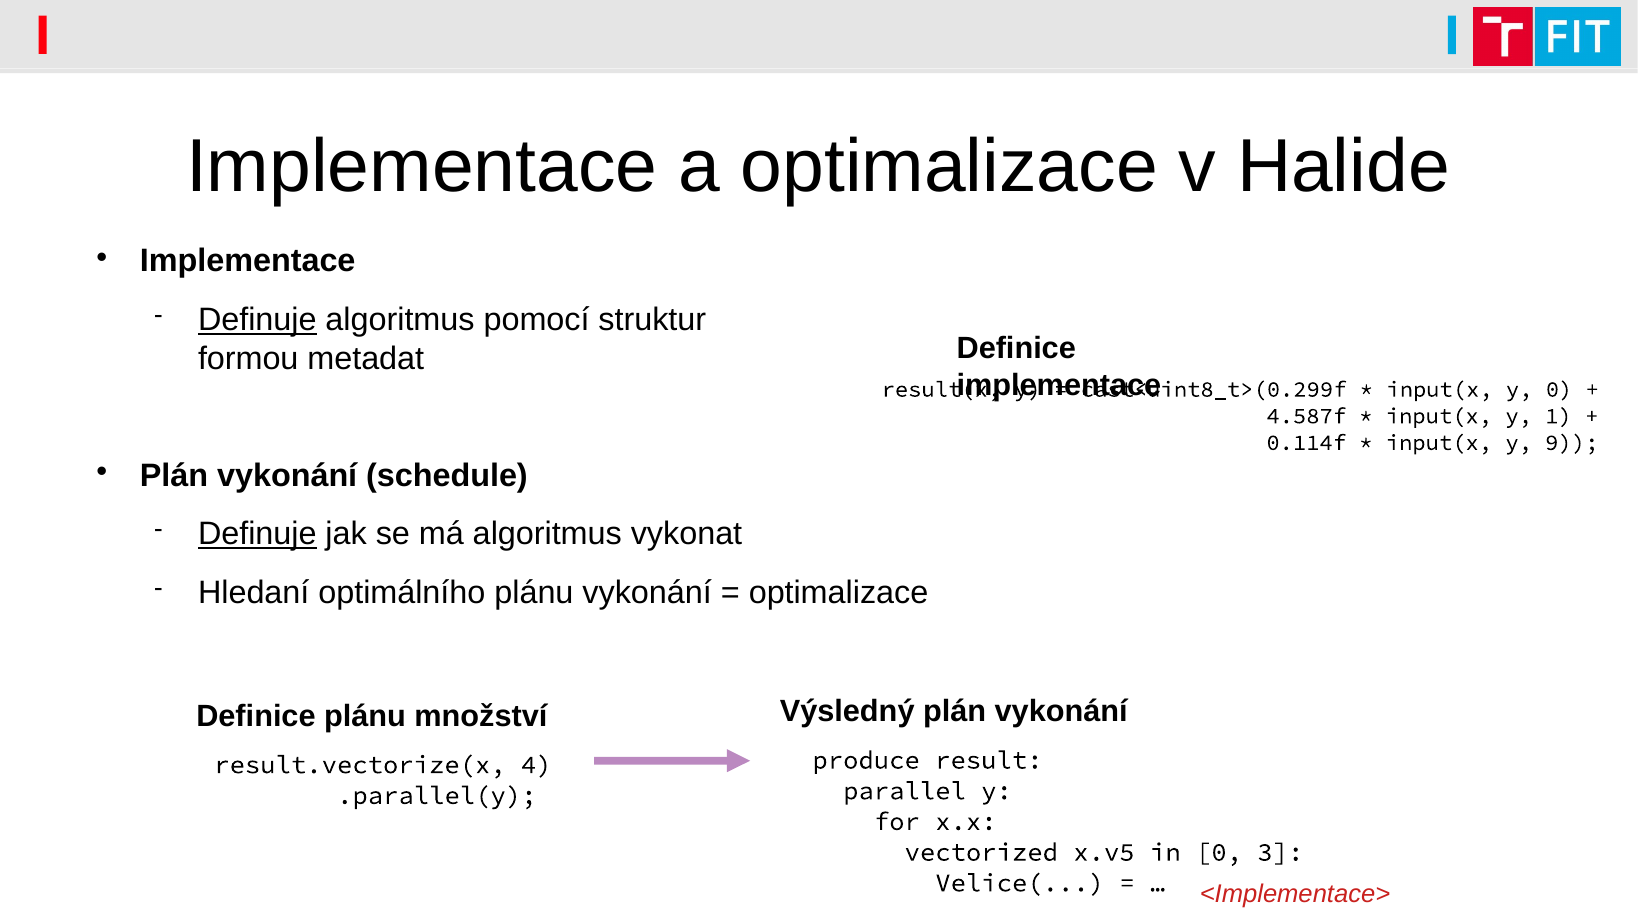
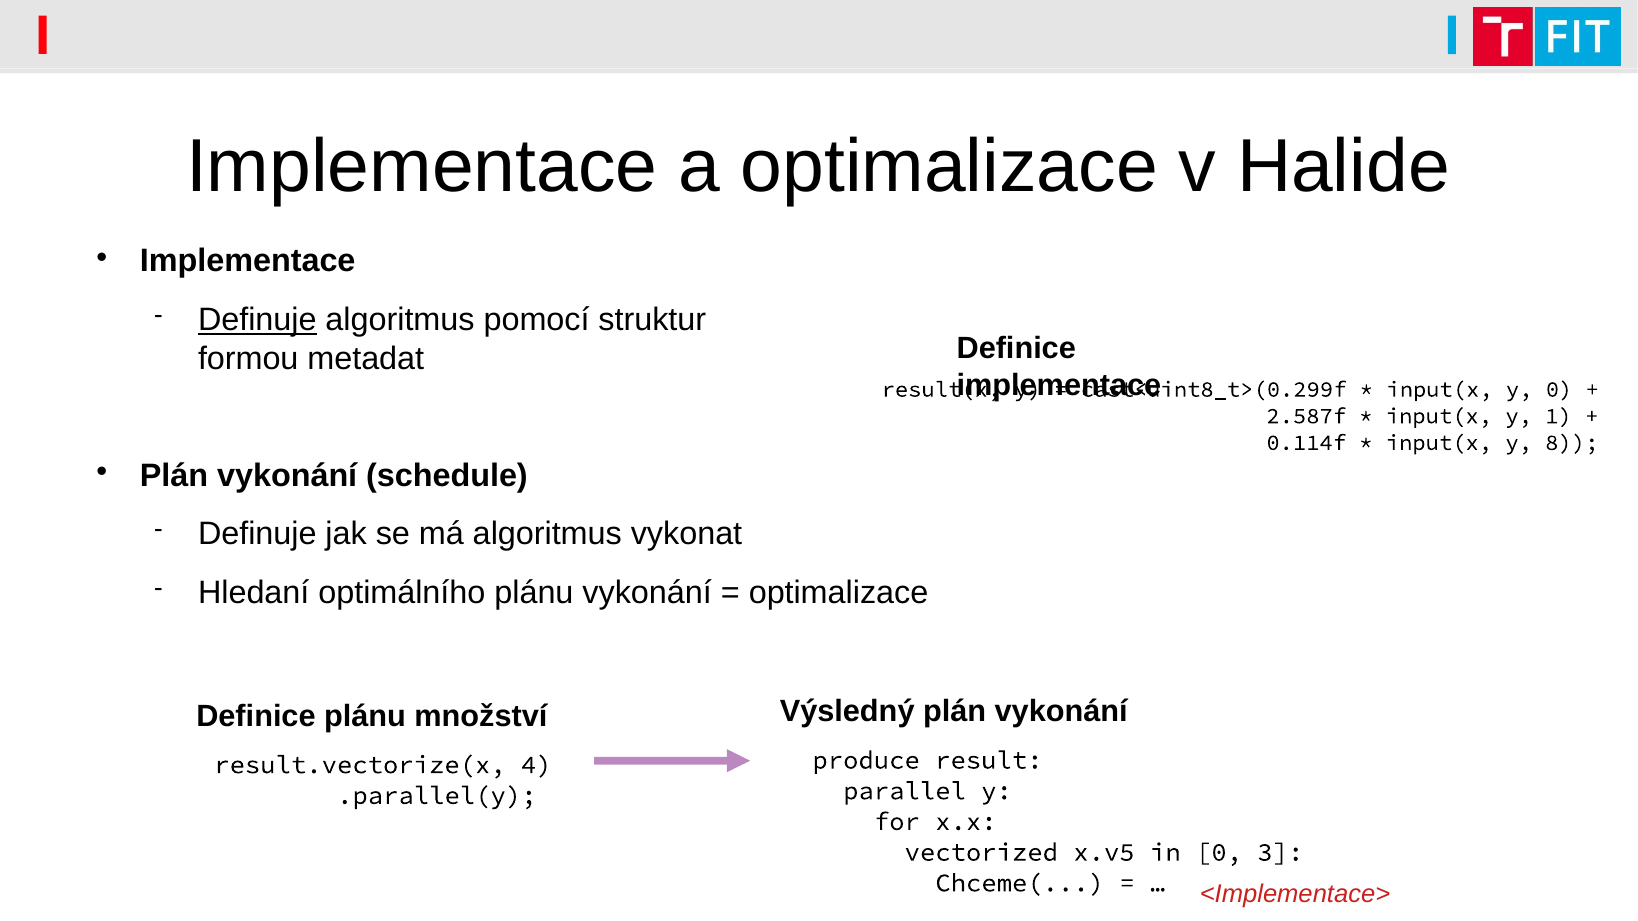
4.587f: 4.587f -> 2.587f
9: 9 -> 8
Definuje at (257, 534) underline: present -> none
Velice(: Velice( -> Chceme(
